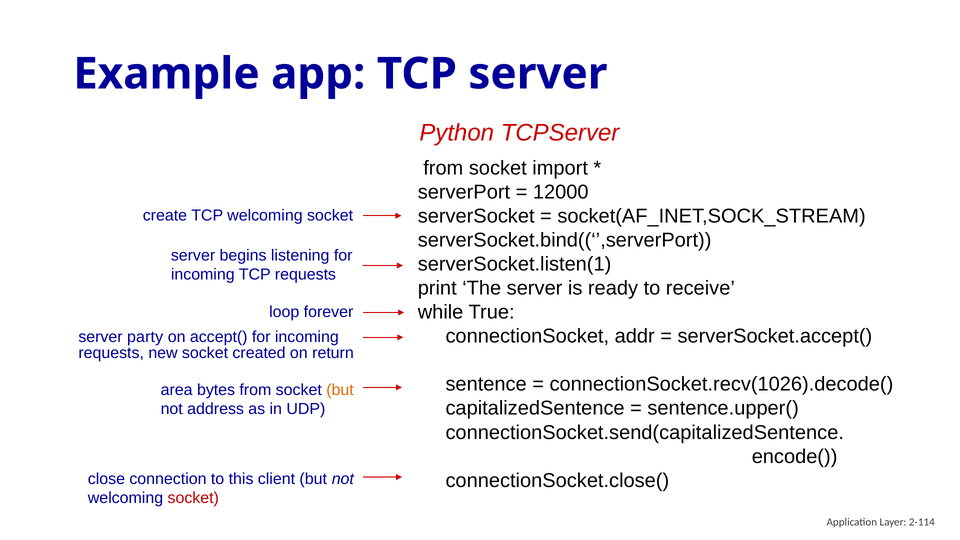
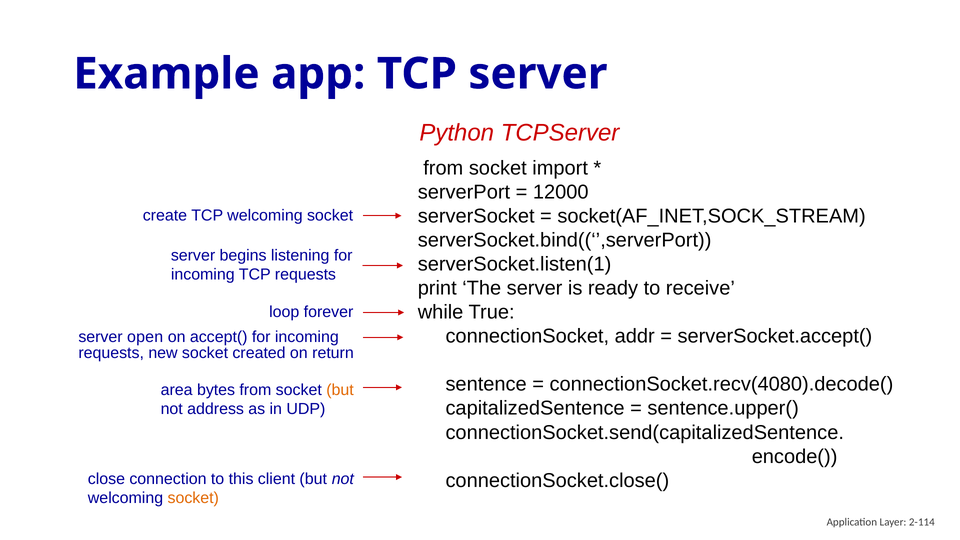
party: party -> open
connectionSocket.recv(1026).decode(: connectionSocket.recv(1026).decode( -> connectionSocket.recv(4080).decode(
socket at (193, 498) colour: red -> orange
